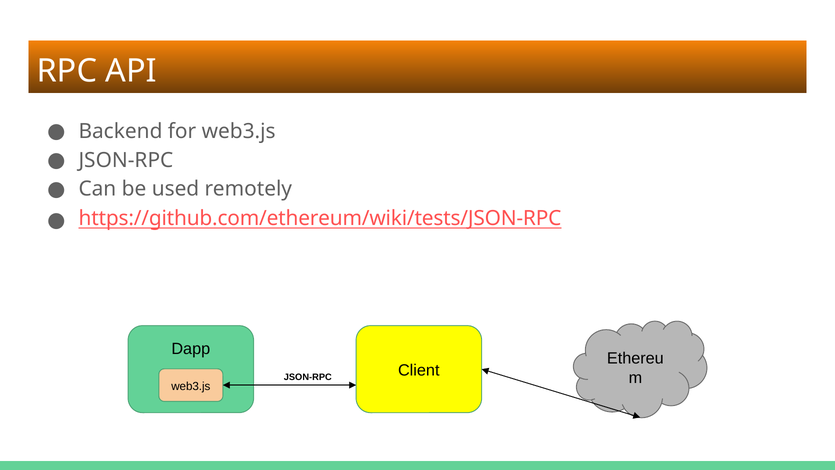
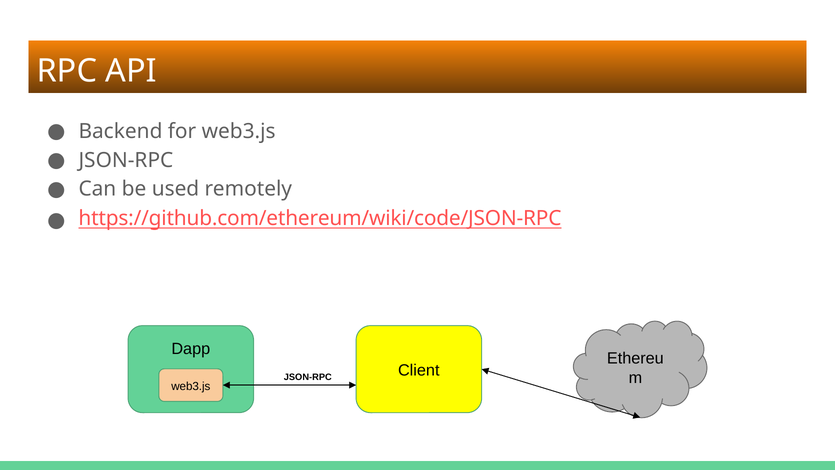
https://github.com/ethereum/wiki/tests/JSON-RPC: https://github.com/ethereum/wiki/tests/JSON-RPC -> https://github.com/ethereum/wiki/code/JSON-RPC
